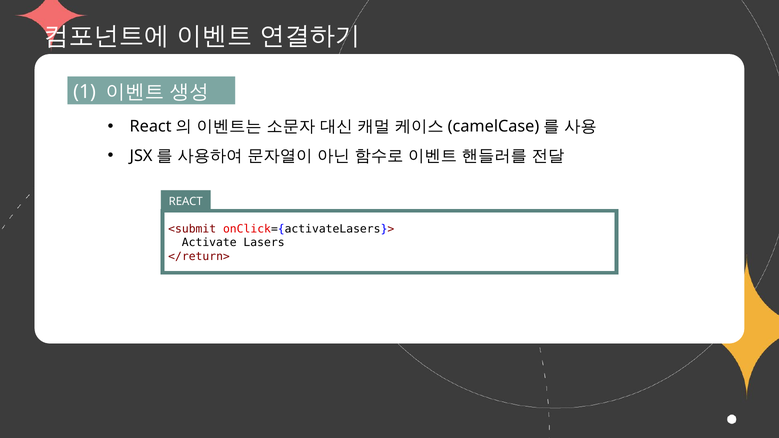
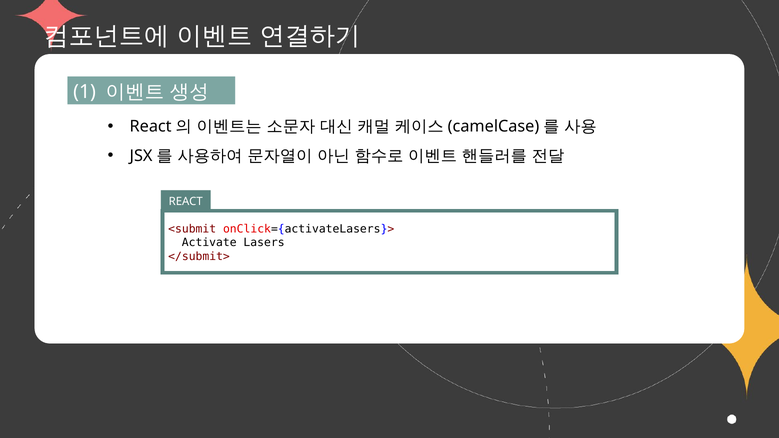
</return>: </return> -> </submit>
